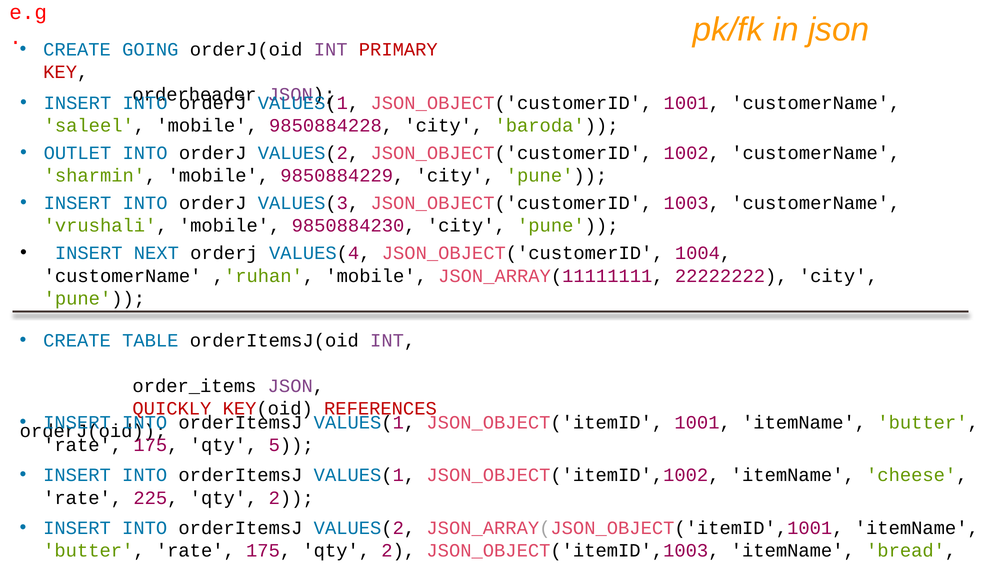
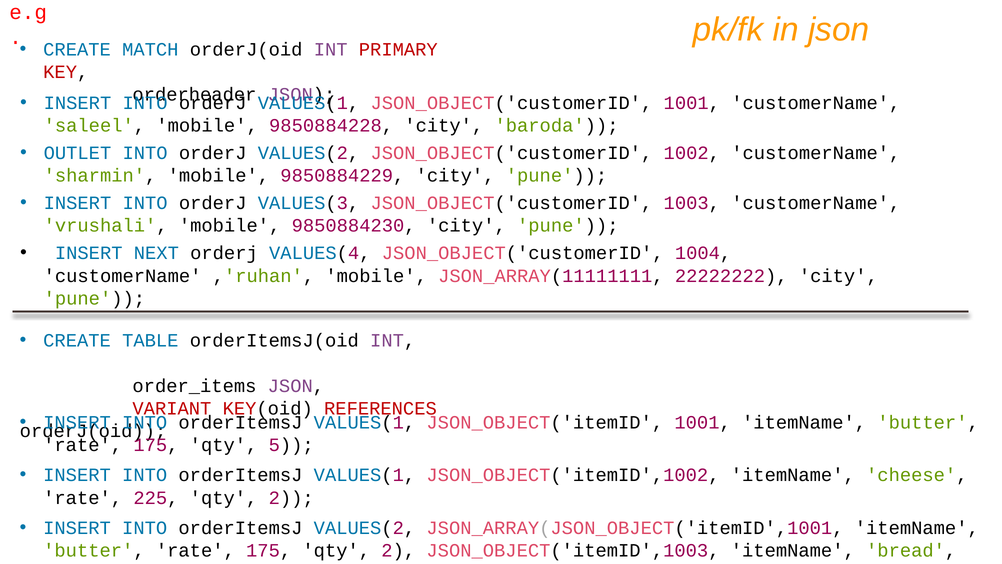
GOING: GOING -> MATCH
QUICKLY: QUICKLY -> VARIANT
